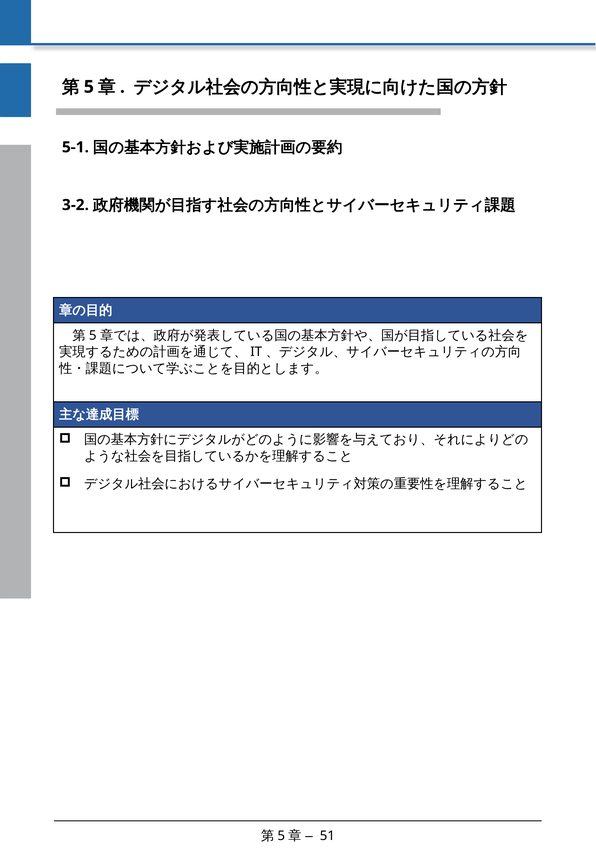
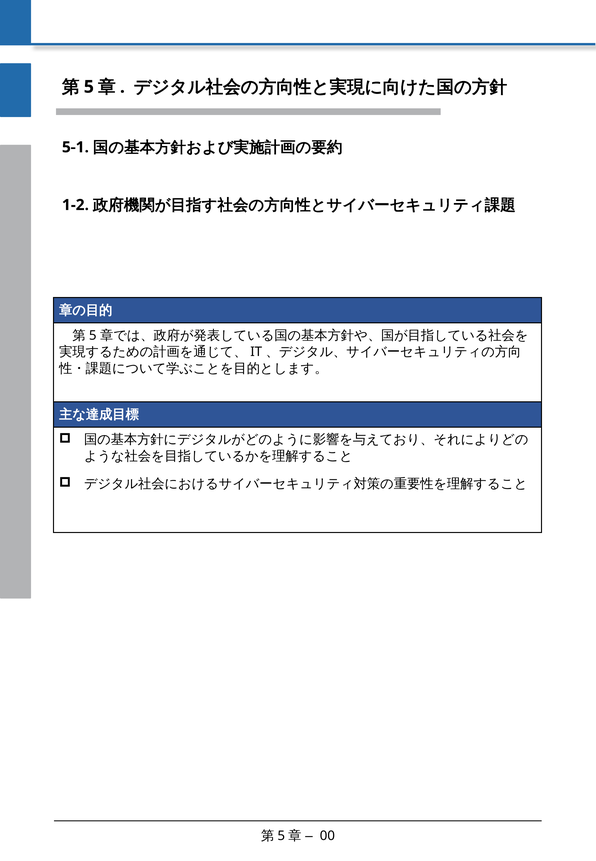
3-2: 3-2 -> 1-2
51: 51 -> 00
